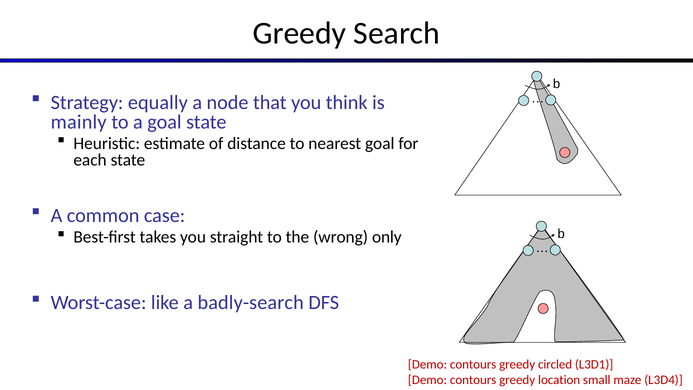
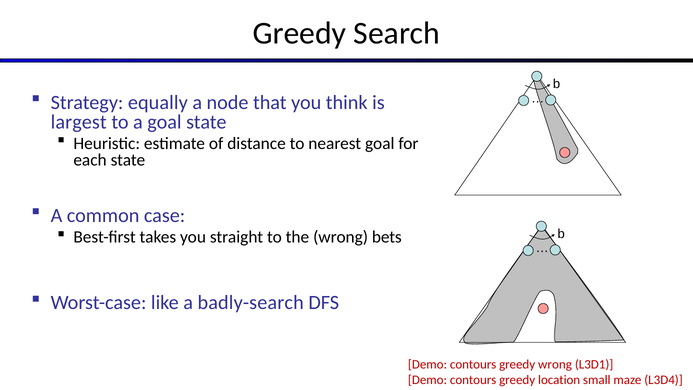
mainly: mainly -> largest
only: only -> bets
greedy circled: circled -> wrong
